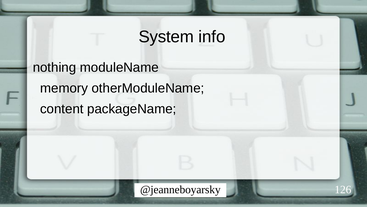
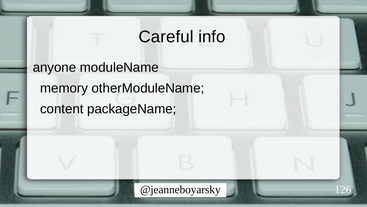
System: System -> Careful
nothing: nothing -> anyone
